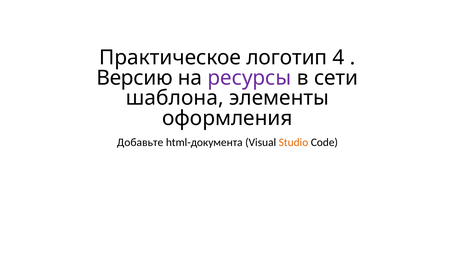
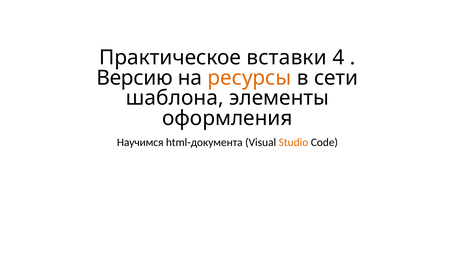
логотип: логотип -> вставки
ресурсы colour: purple -> orange
Добавьте: Добавьте -> Научимся
